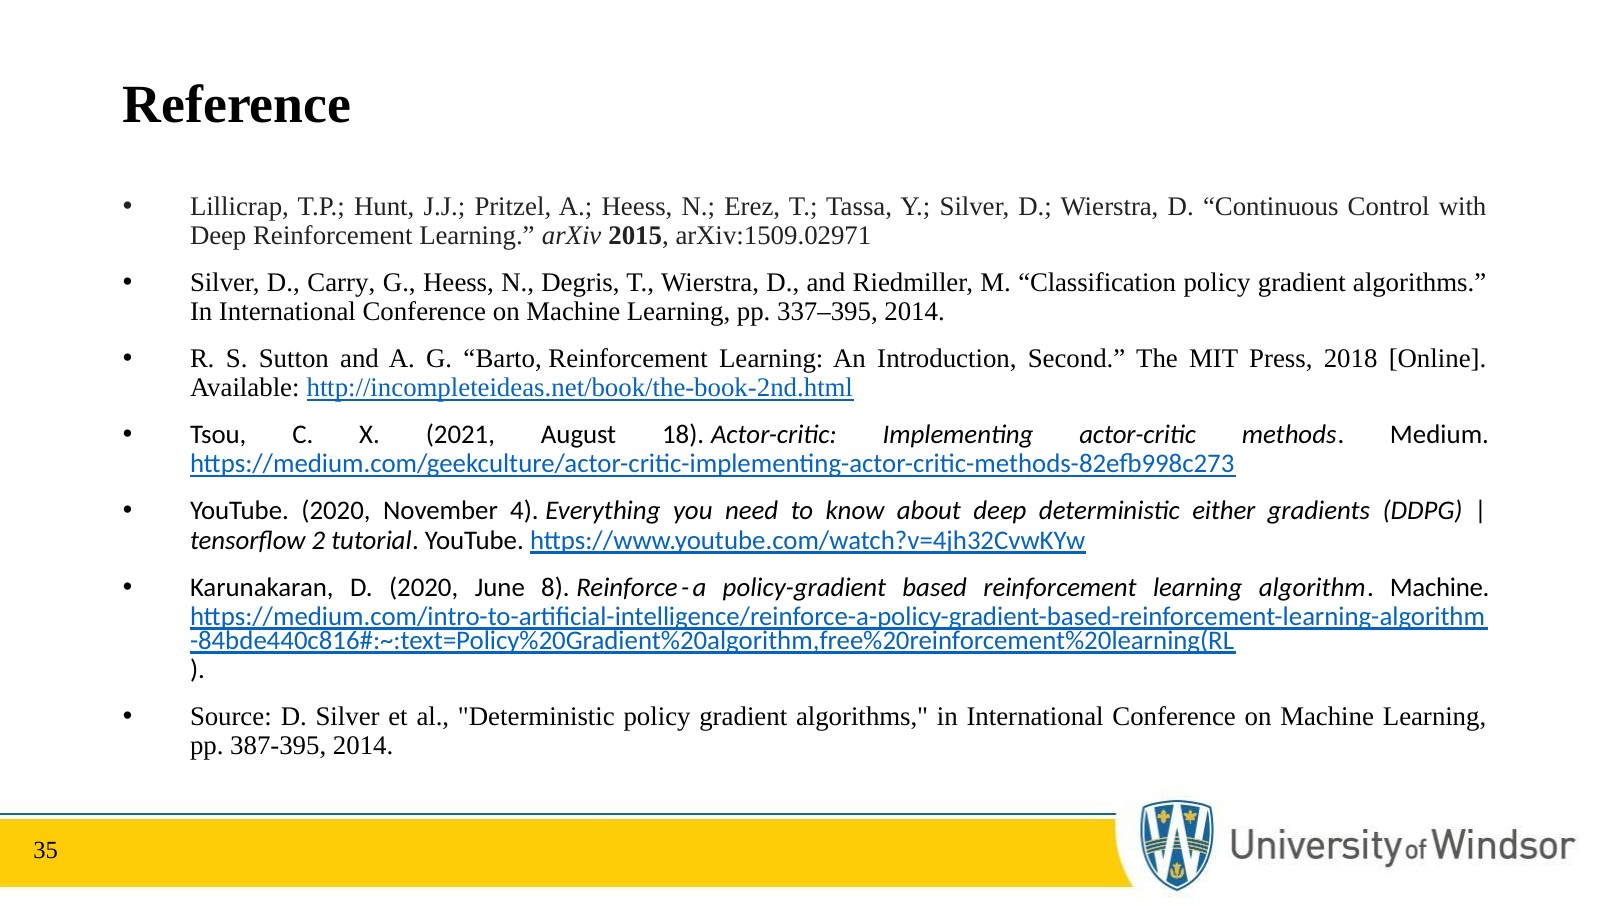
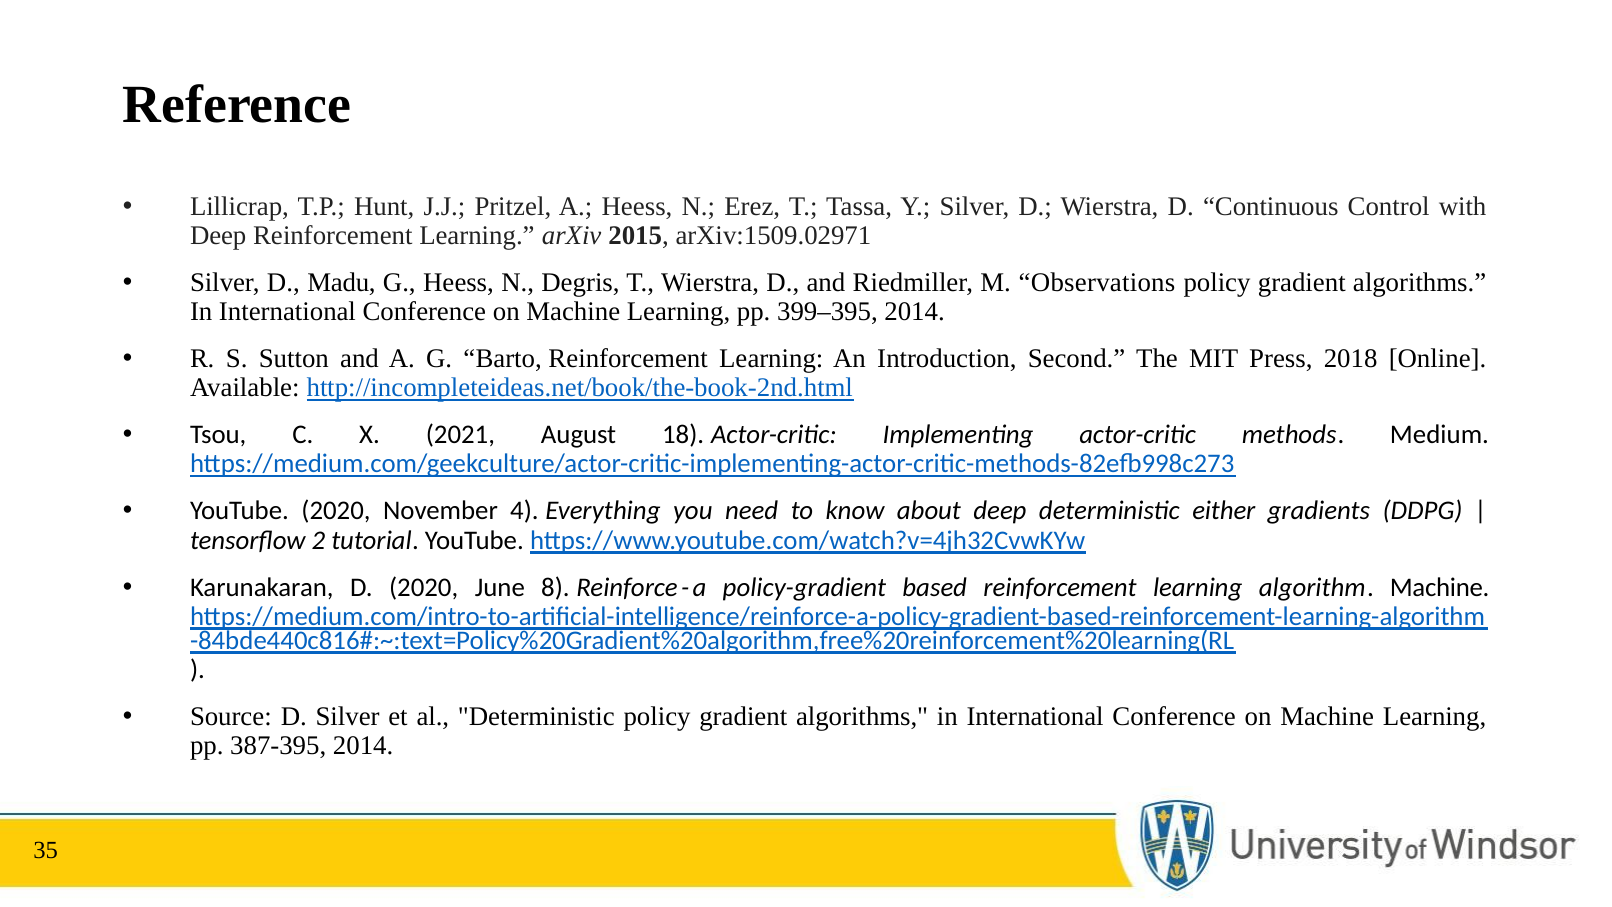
Carry: Carry -> Madu
Classification: Classification -> Observations
337–395: 337–395 -> 399–395
